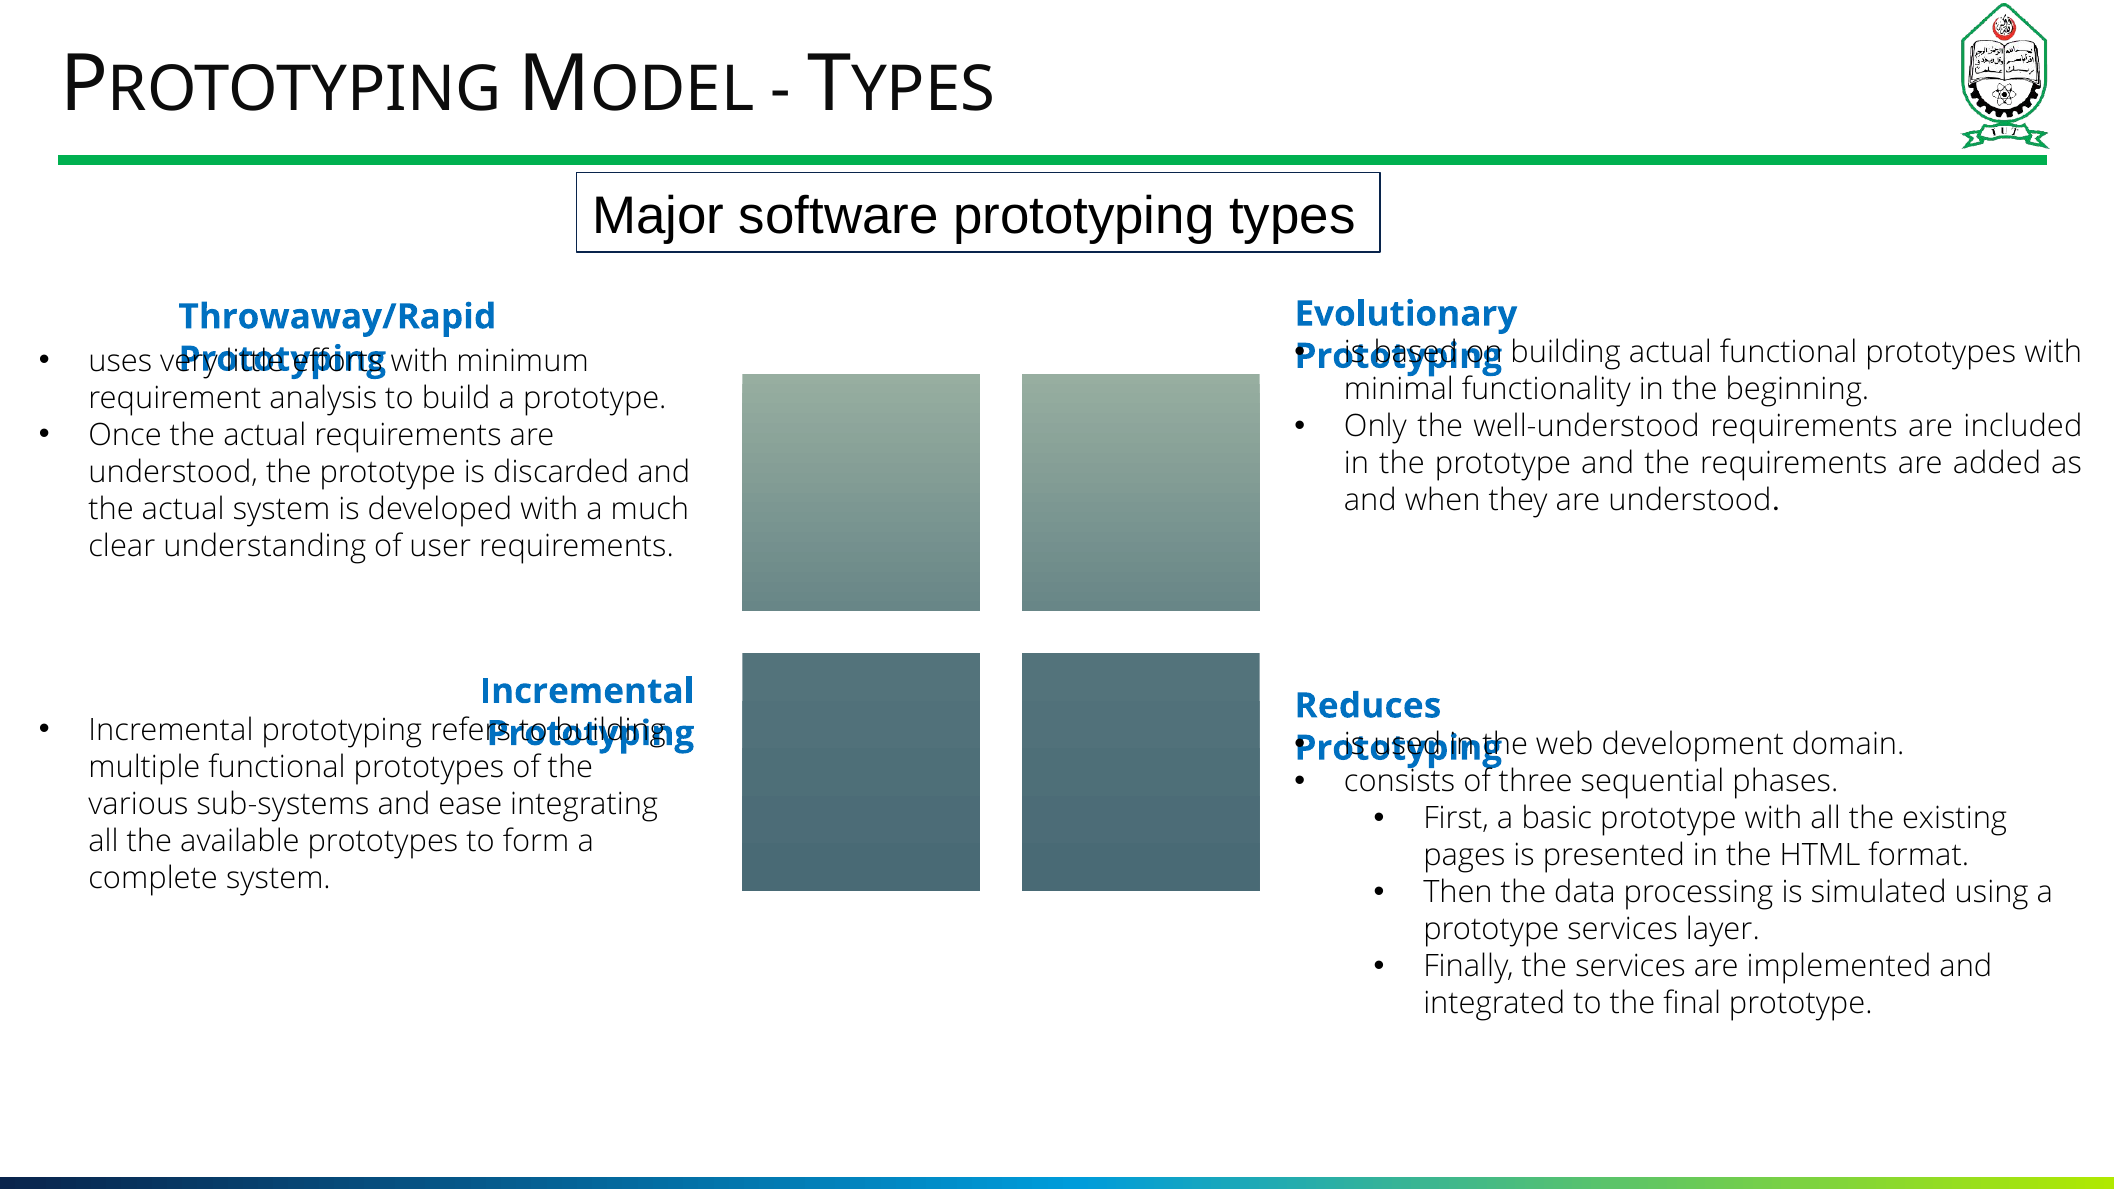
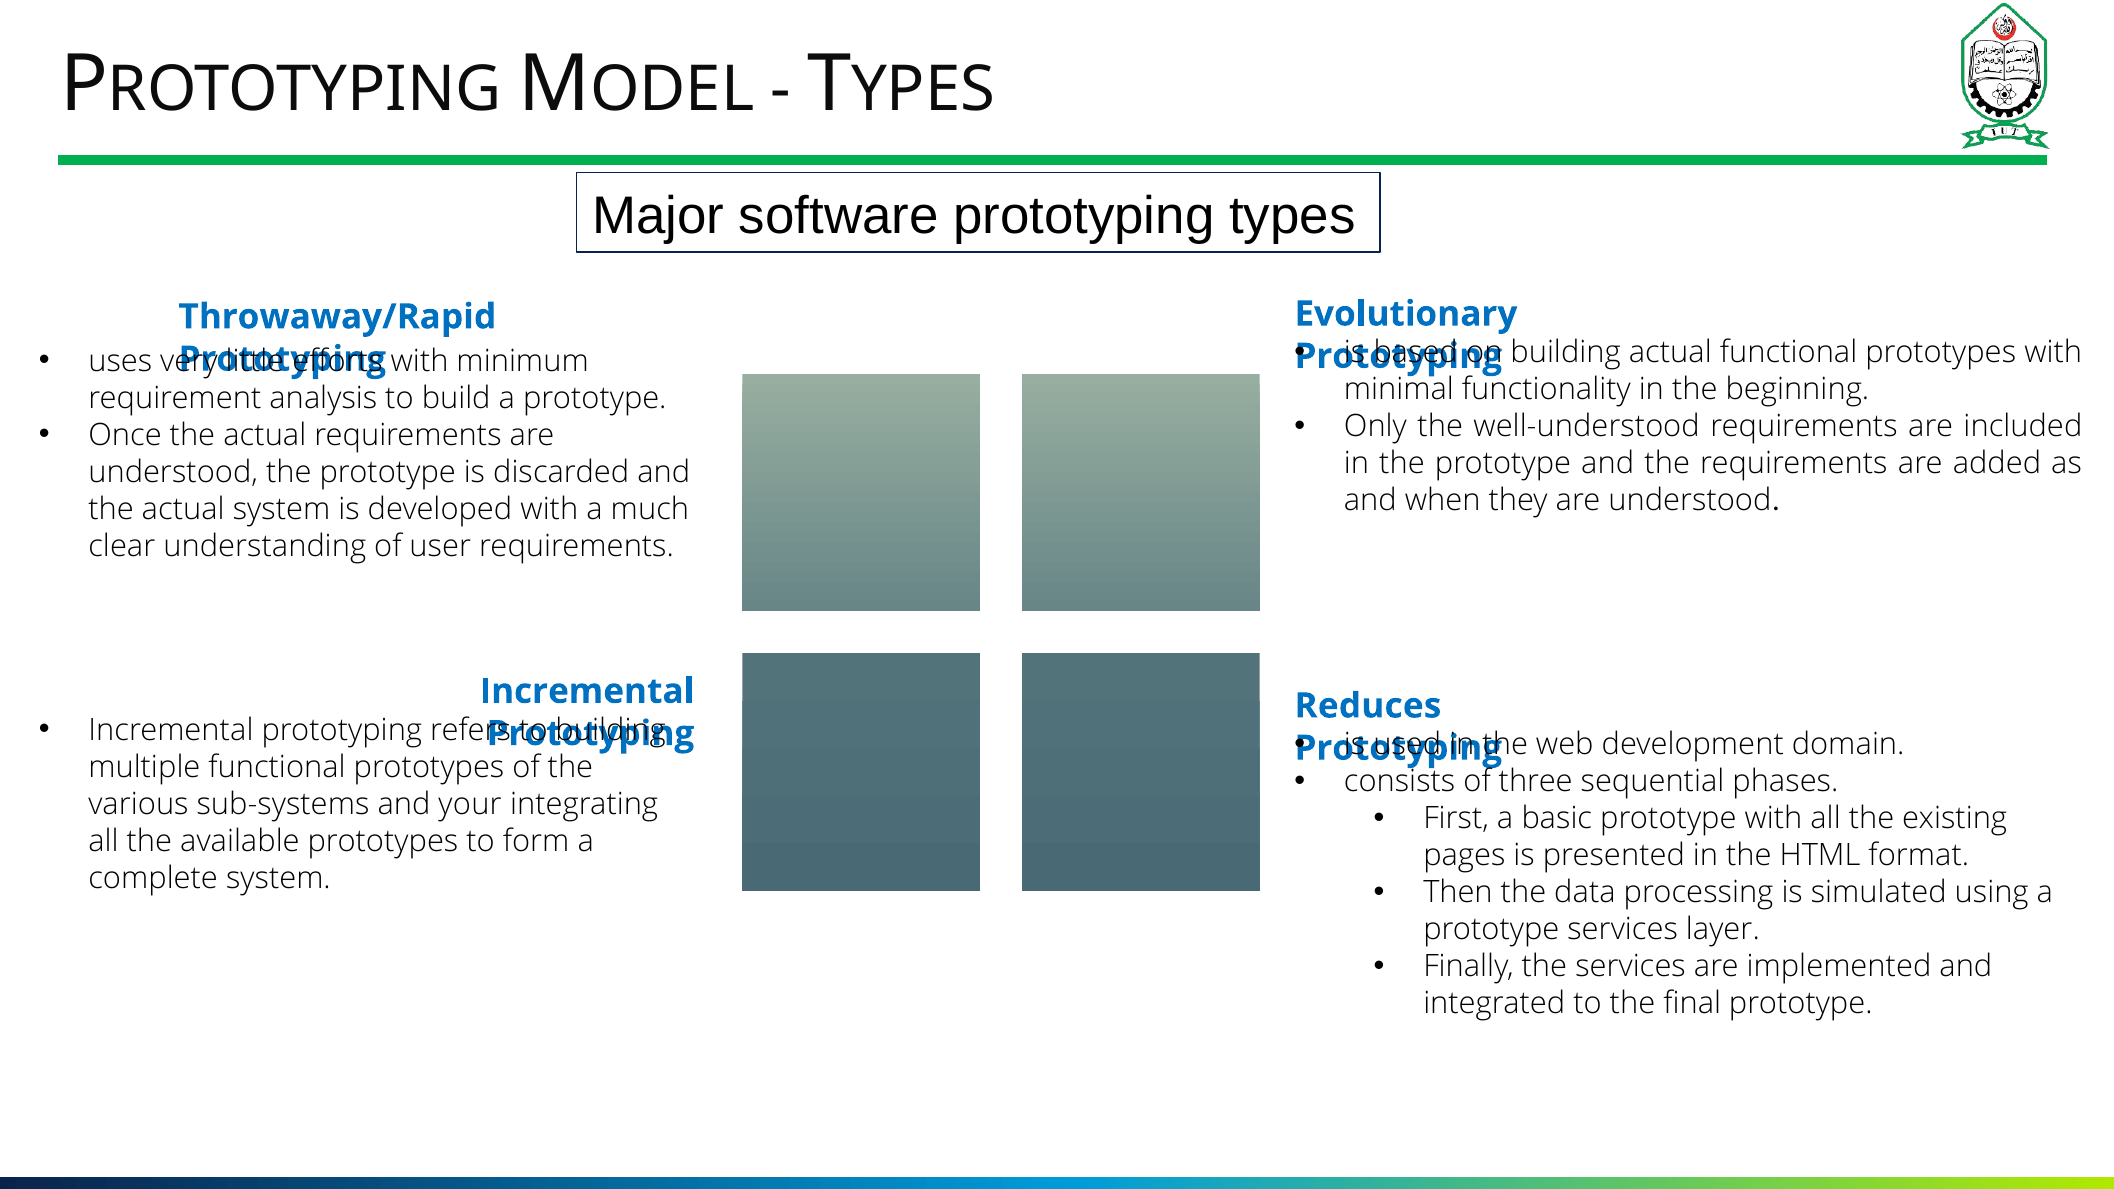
ease: ease -> your
